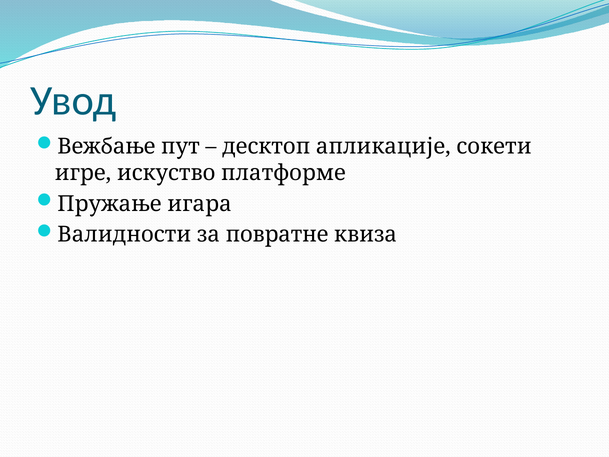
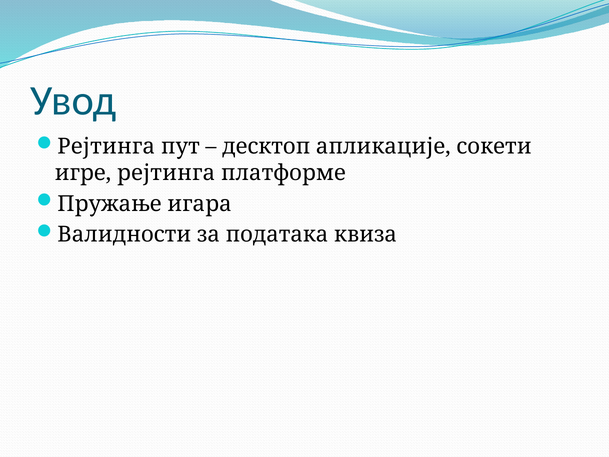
Вежбање at (106, 147): Вежбање -> Рејтинга
игре искуство: искуство -> рејтинга
повратне: повратне -> података
